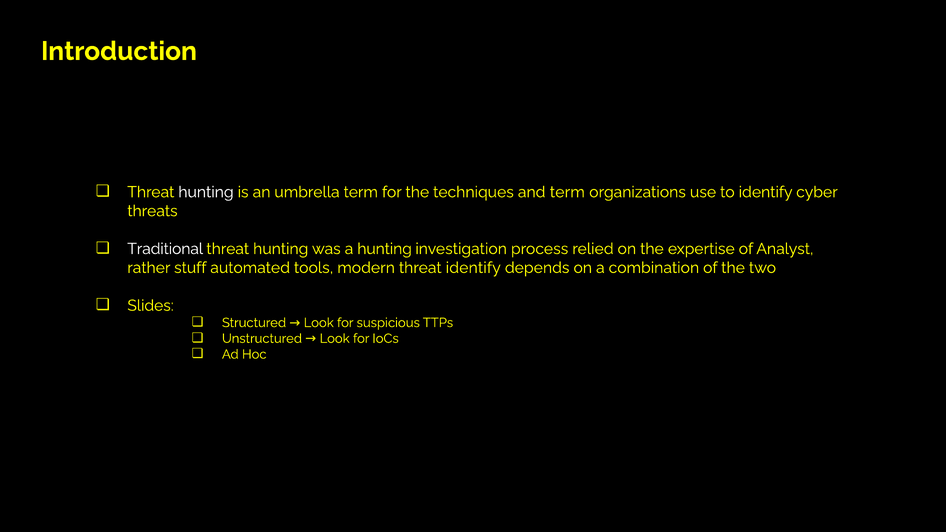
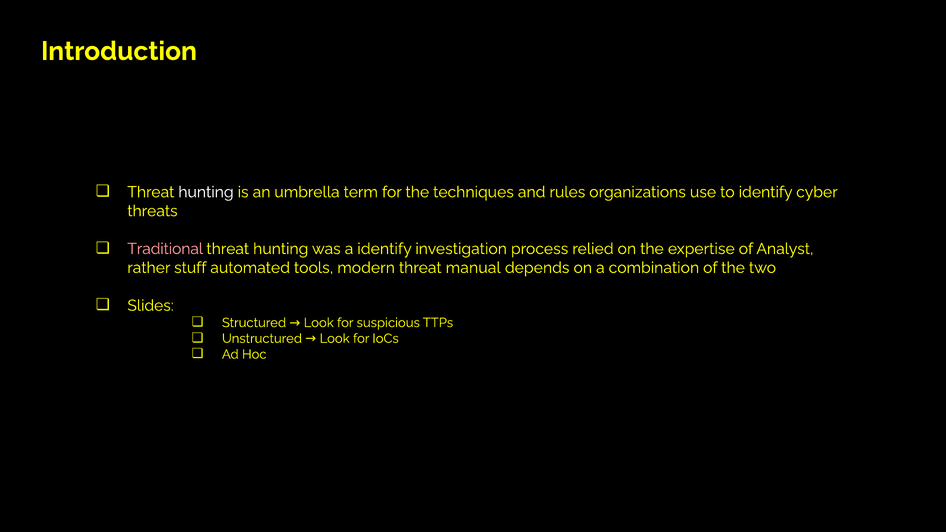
and term: term -> rules
Traditional colour: white -> pink
a hunting: hunting -> identify
threat identify: identify -> manual
